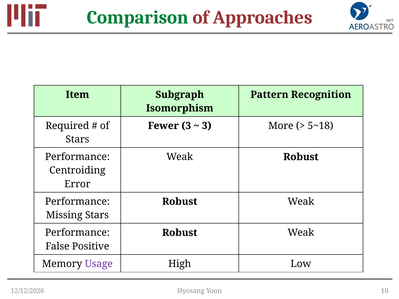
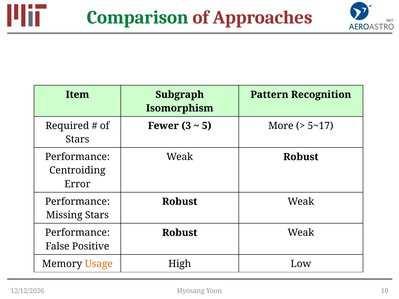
3 at (207, 126): 3 -> 5
5~18: 5~18 -> 5~17
Usage colour: purple -> orange
